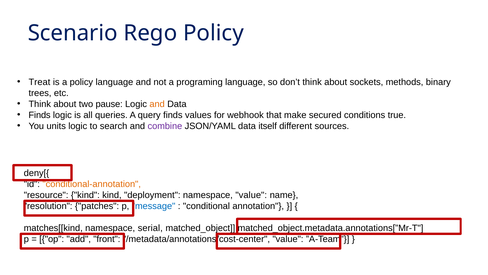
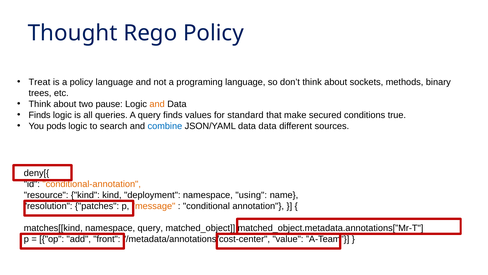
Scenario: Scenario -> Thought
webhook: webhook -> standard
units: units -> pods
combine colour: purple -> blue
data itself: itself -> data
namespace value: value -> using
message colour: blue -> orange
namespace serial: serial -> query
